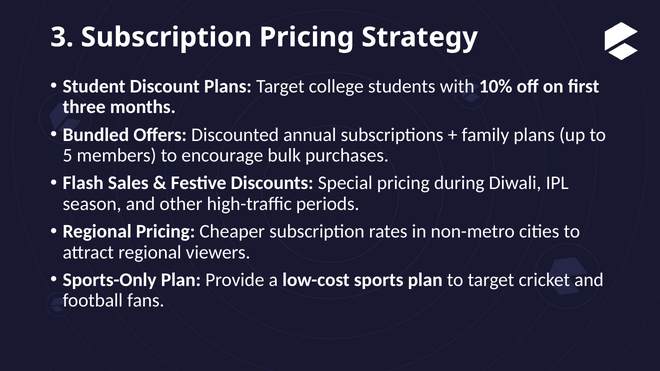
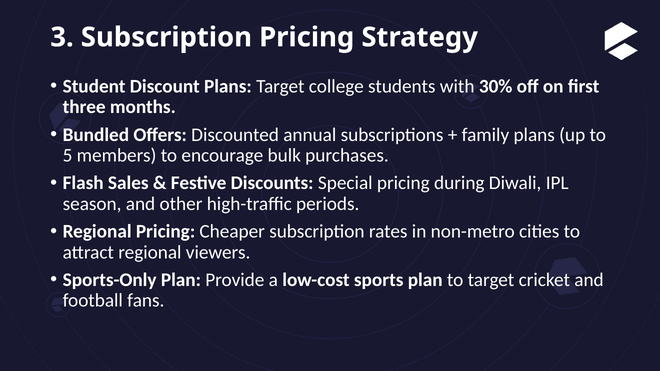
10%: 10% -> 30%
